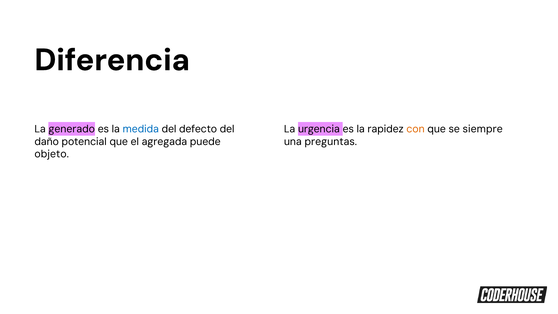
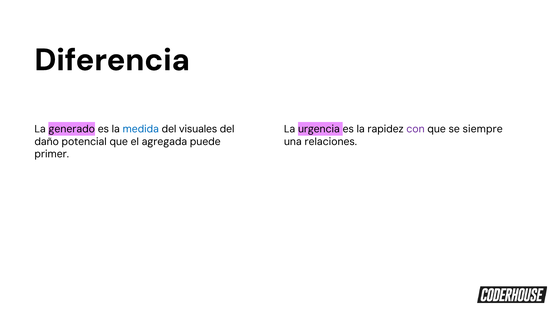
defecto: defecto -> visuales
con colour: orange -> purple
preguntas: preguntas -> relaciones
objeto: objeto -> primer
